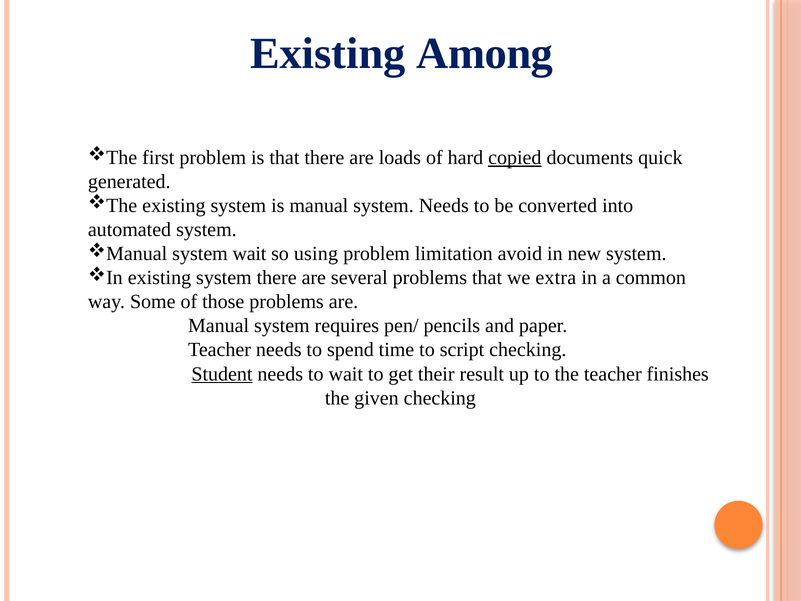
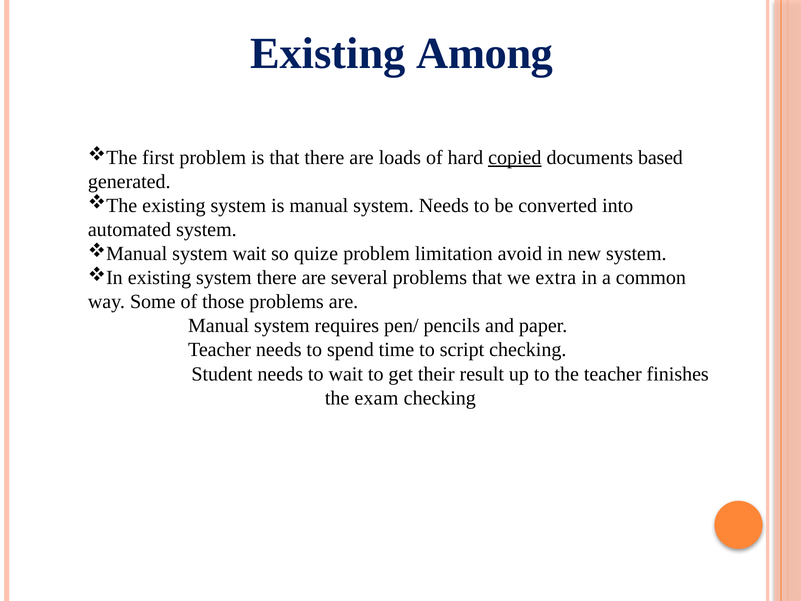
quick: quick -> based
using: using -> quize
Student underline: present -> none
given: given -> exam
